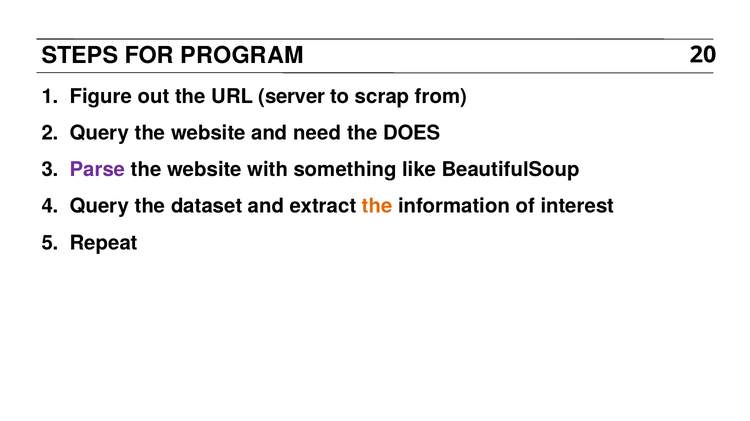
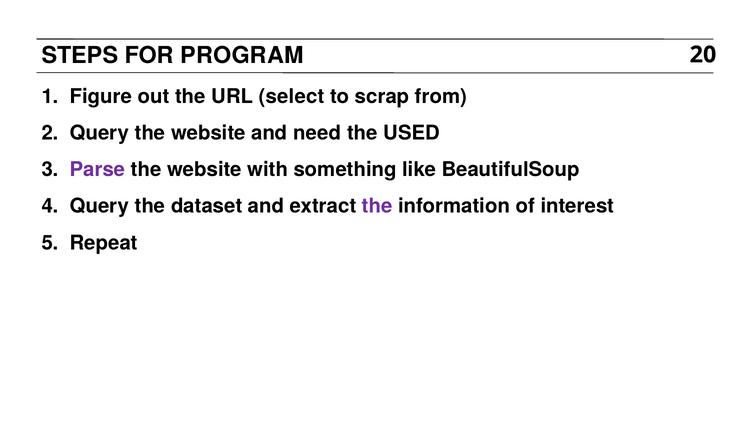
server: server -> select
DOES: DOES -> USED
the at (377, 206) colour: orange -> purple
